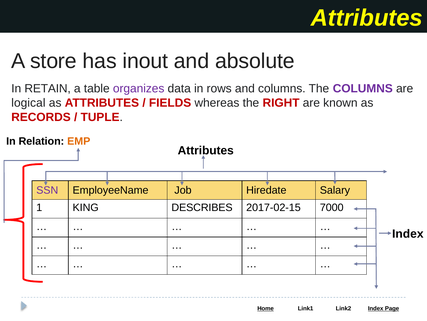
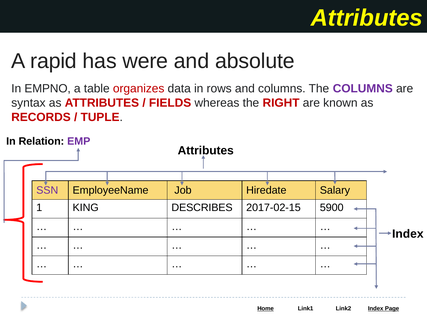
store: store -> rapid
inout: inout -> were
RETAIN: RETAIN -> EMPNO
organizes colour: purple -> red
logical: logical -> syntax
EMP colour: orange -> purple
7000: 7000 -> 5900
